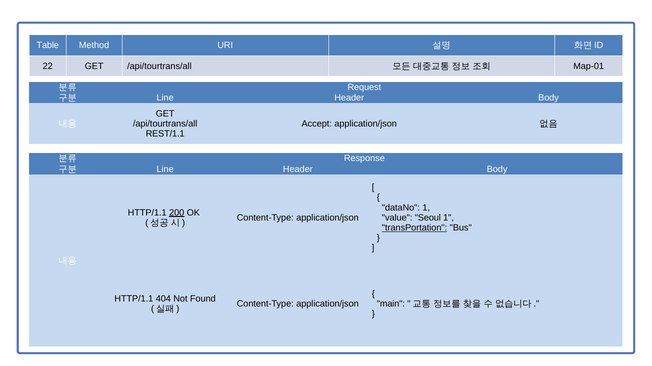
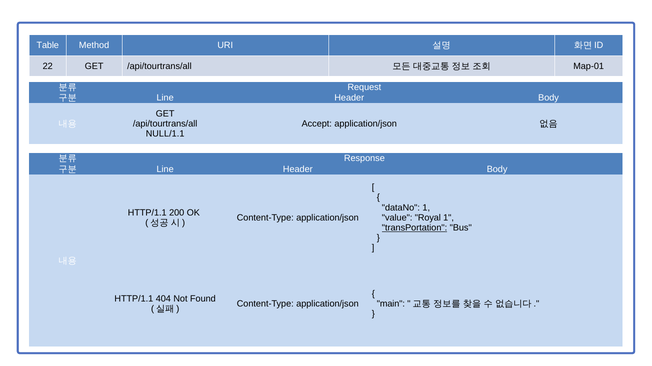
REST/1.1: REST/1.1 -> NULL/1.1
200 underline: present -> none
Seoul: Seoul -> Royal
